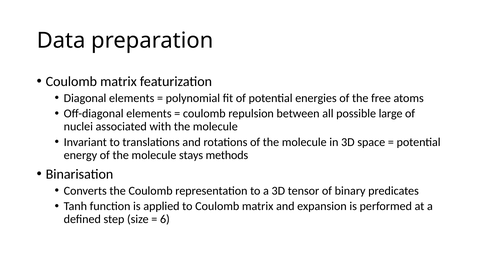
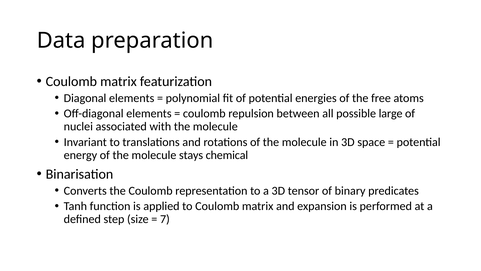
methods: methods -> chemical
6: 6 -> 7
